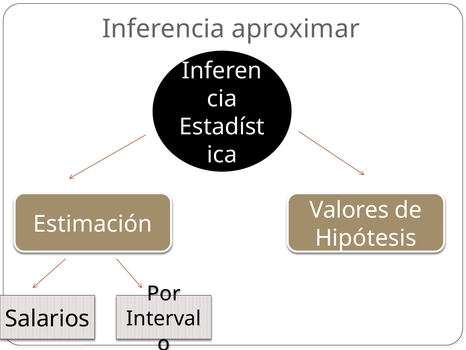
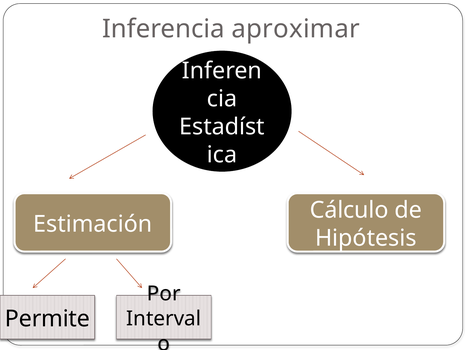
Valores: Valores -> Cálculo
Salarios: Salarios -> Permite
